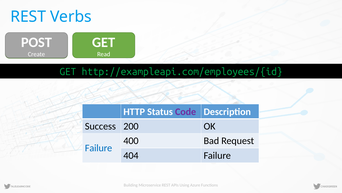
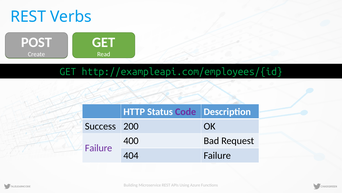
Failure at (99, 148) colour: blue -> purple
